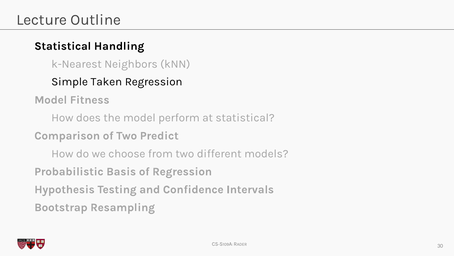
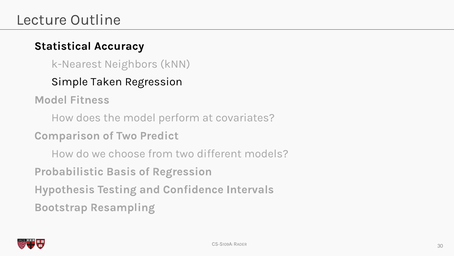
Handling: Handling -> Accuracy
at statistical: statistical -> covariates
